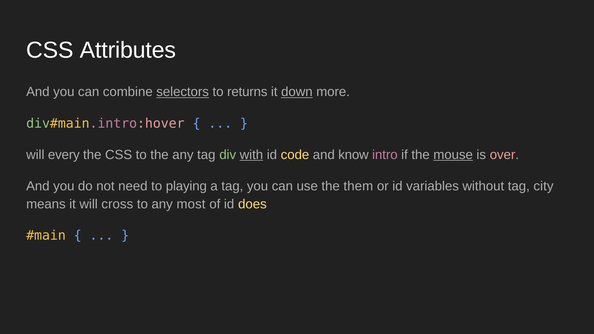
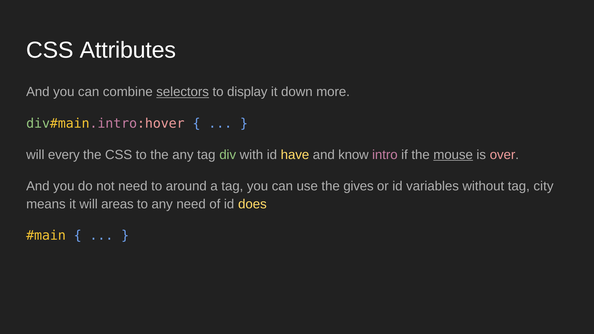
returns: returns -> display
down underline: present -> none
with underline: present -> none
code: code -> have
playing: playing -> around
them: them -> gives
cross: cross -> areas
any most: most -> need
